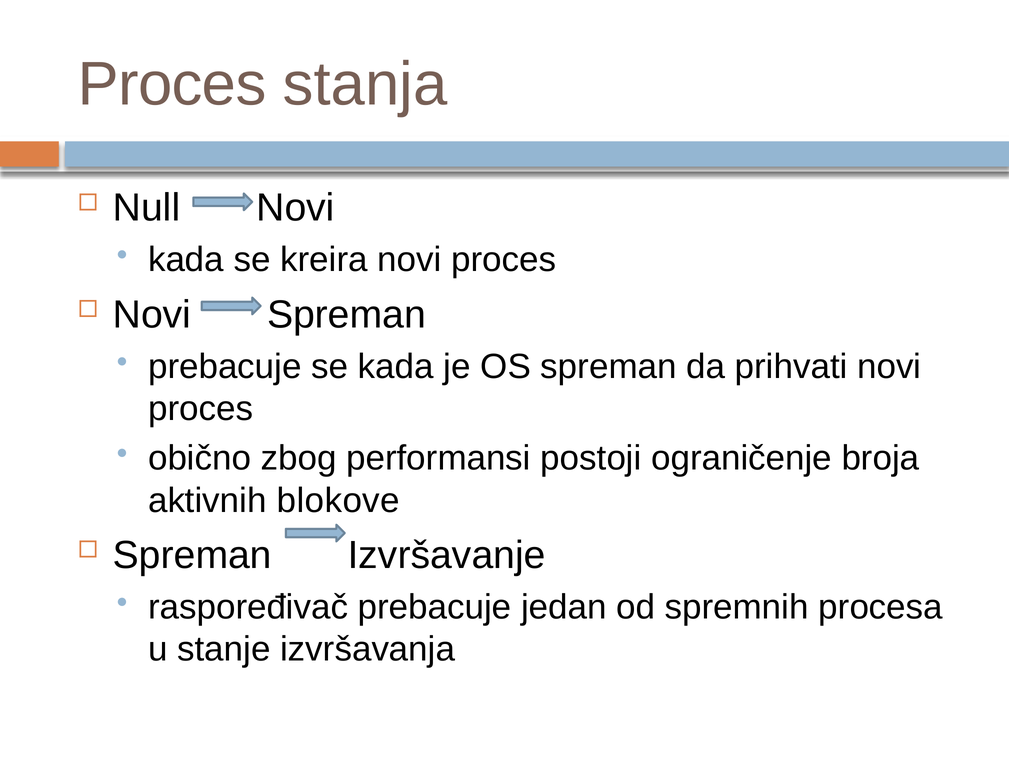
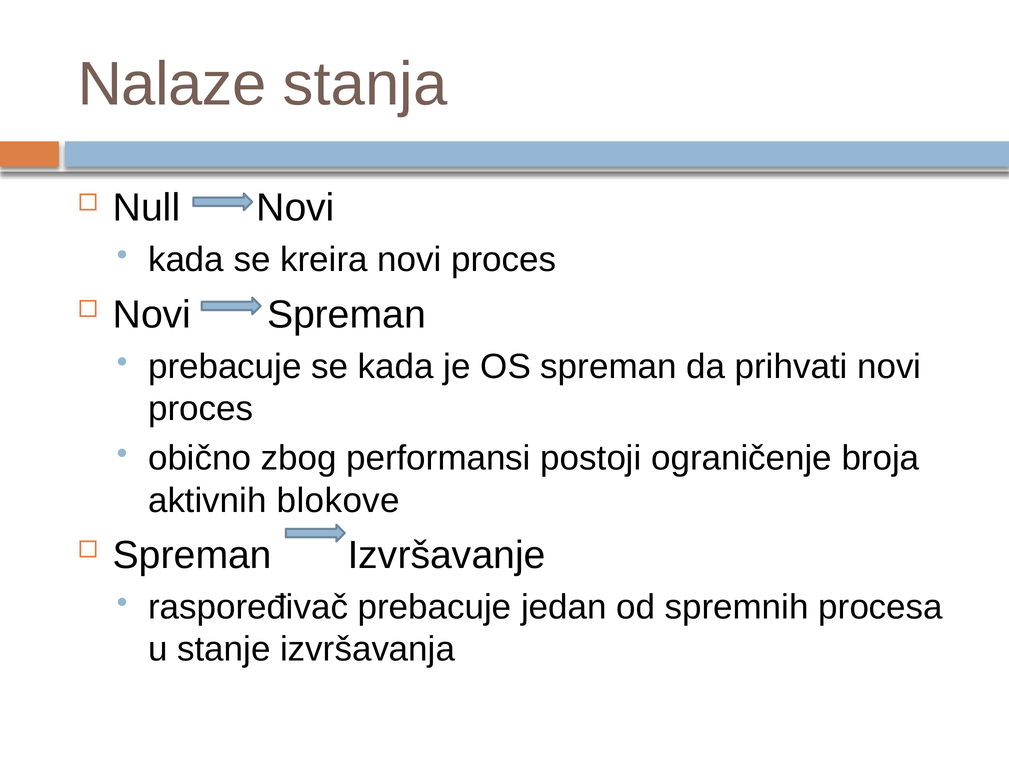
Proces at (172, 84): Proces -> Nalaze
